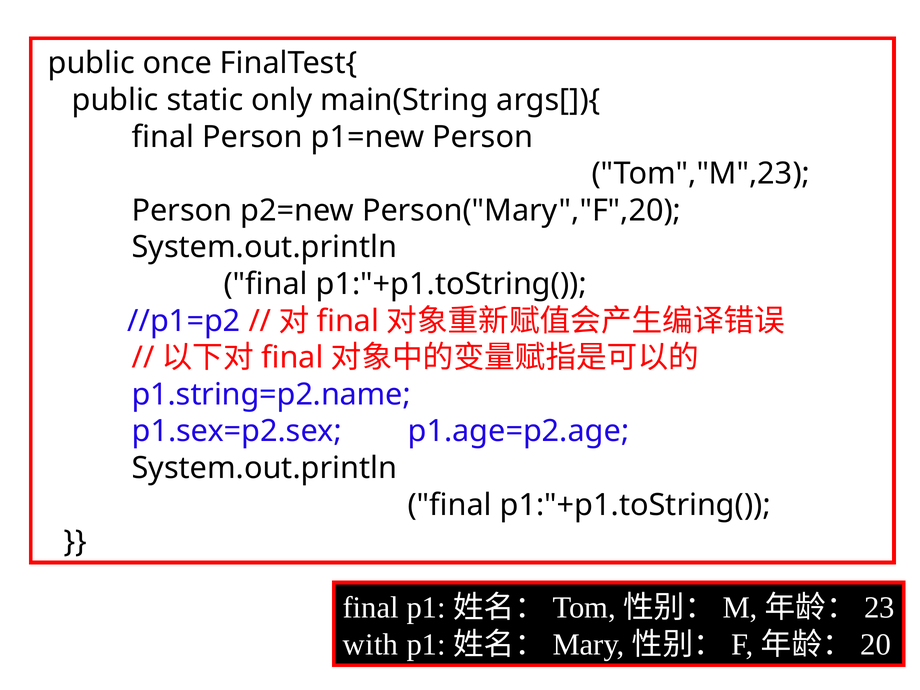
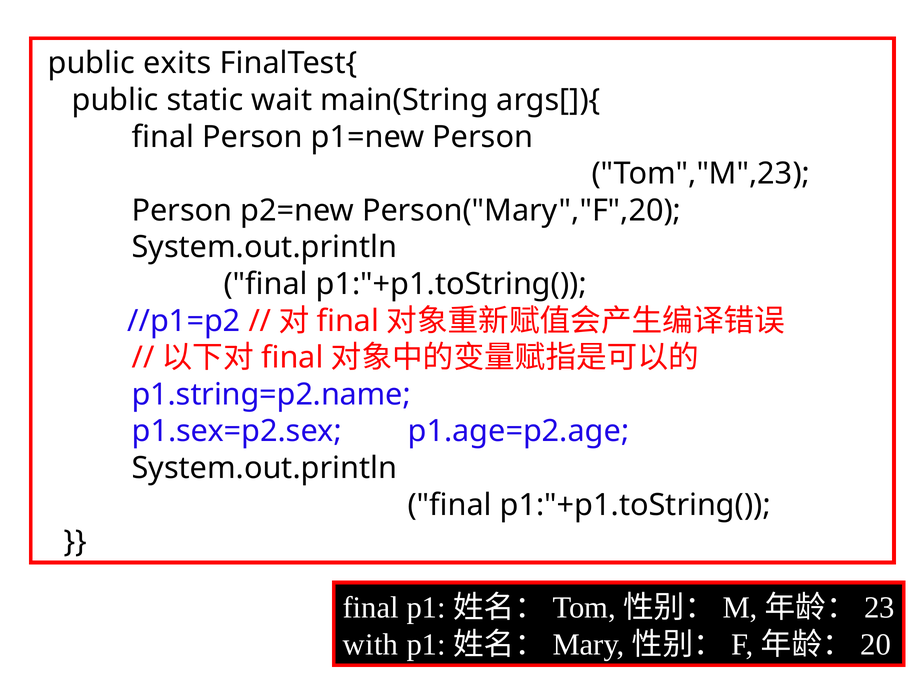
once: once -> exits
only: only -> wait
